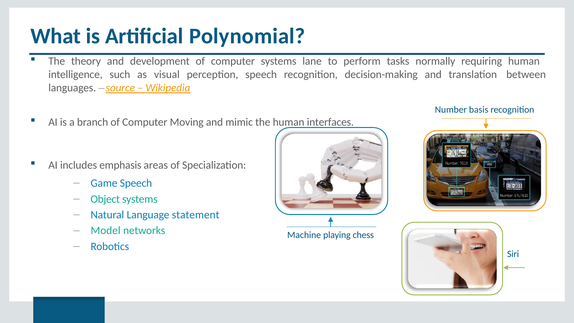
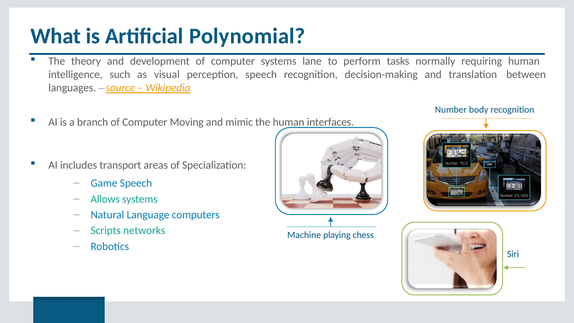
basis: basis -> body
emphasis: emphasis -> transport
Object: Object -> Allows
statement: statement -> computers
Model: Model -> Scripts
